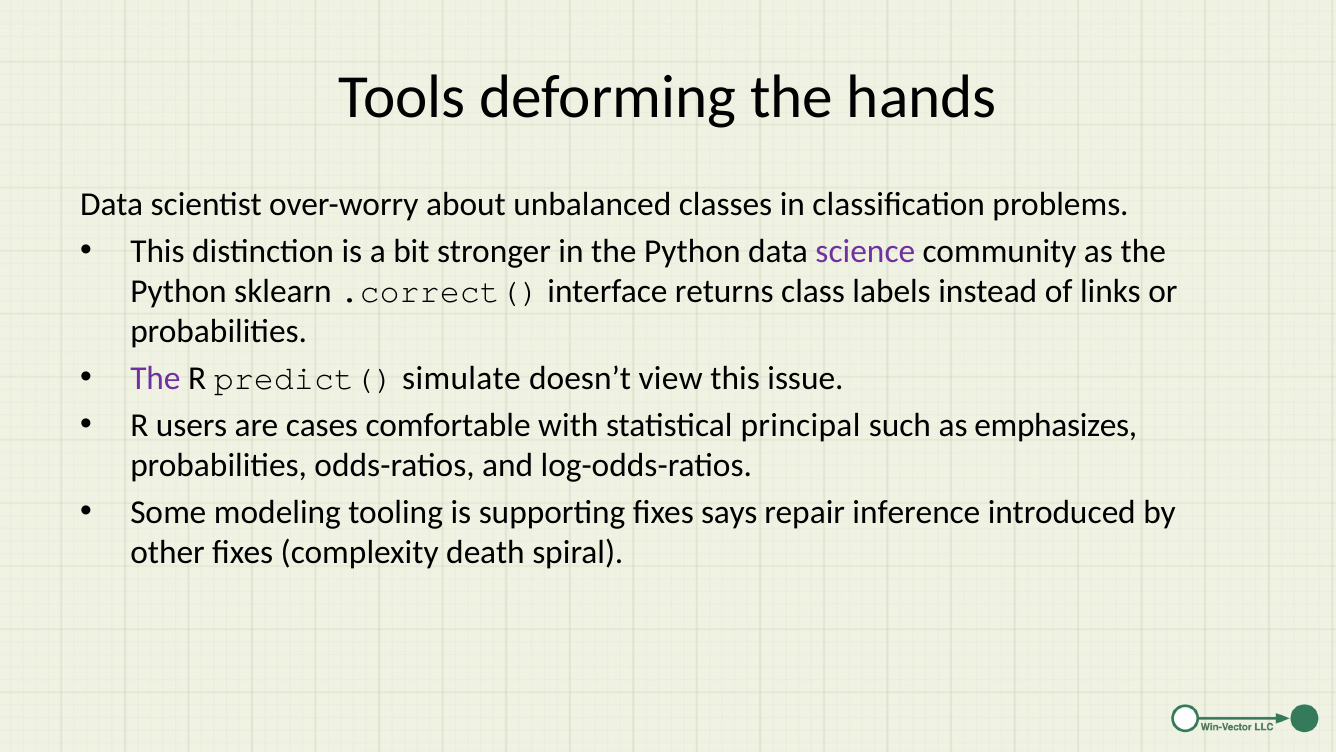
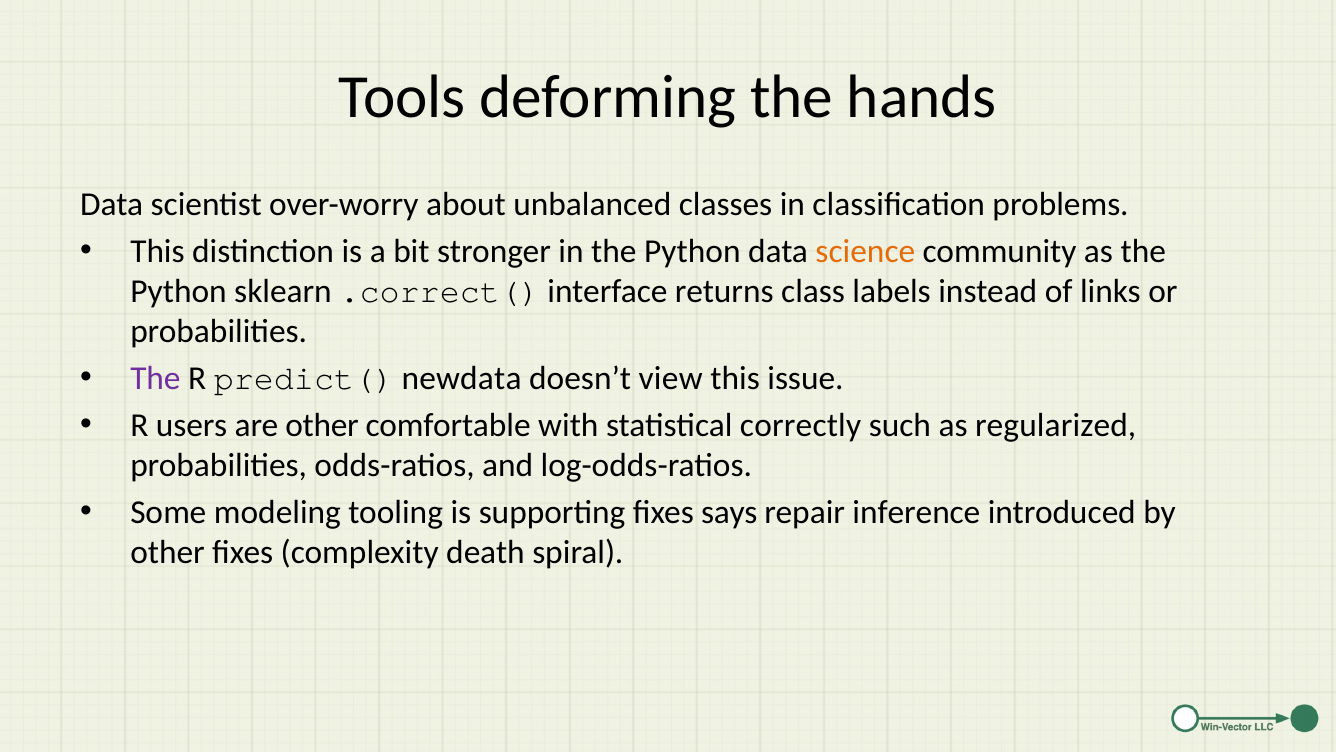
science colour: purple -> orange
simulate: simulate -> newdata
are cases: cases -> other
principal: principal -> correctly
emphasizes: emphasizes -> regularized
